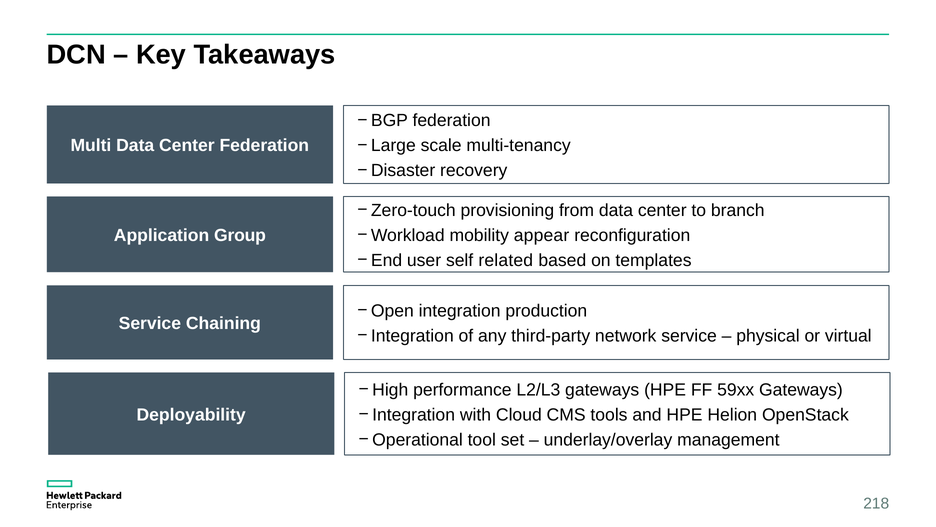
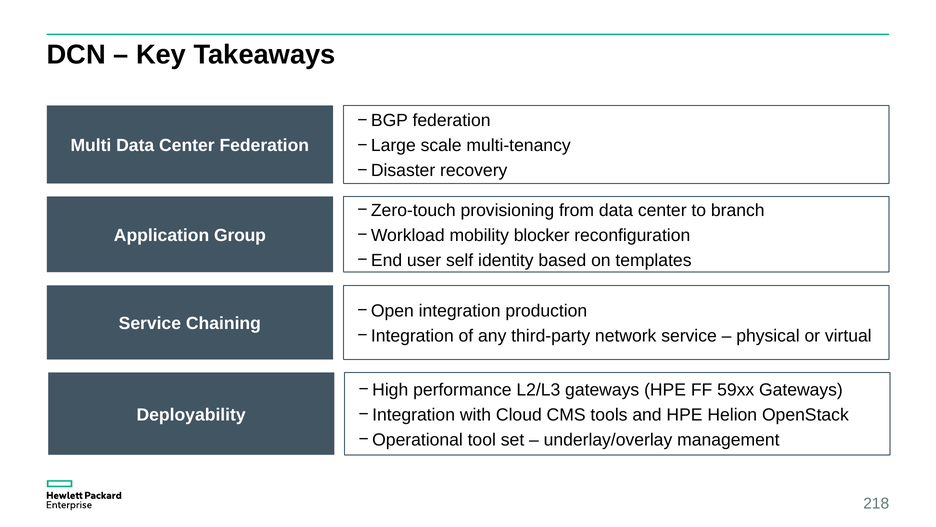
appear: appear -> blocker
related: related -> identity
